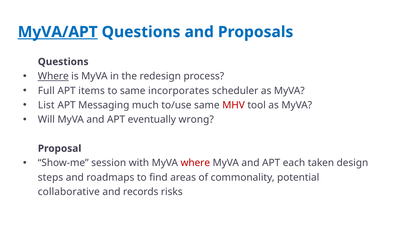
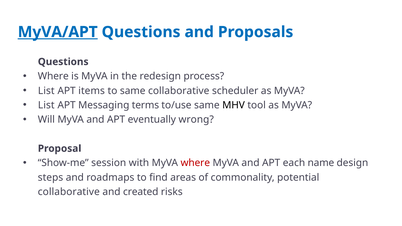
Where at (53, 76) underline: present -> none
Full at (46, 91): Full -> List
same incorporates: incorporates -> collaborative
much: much -> terms
MHV colour: red -> black
taken: taken -> name
records: records -> created
